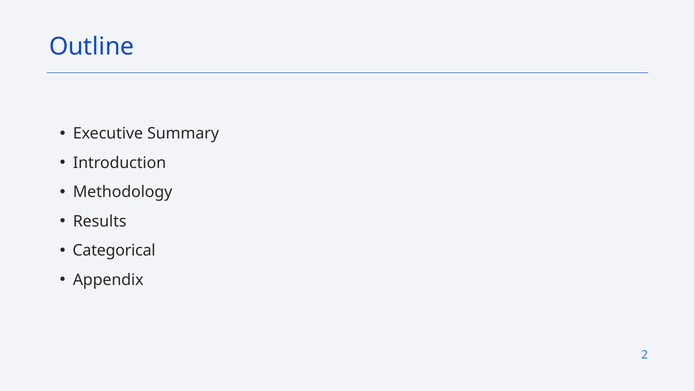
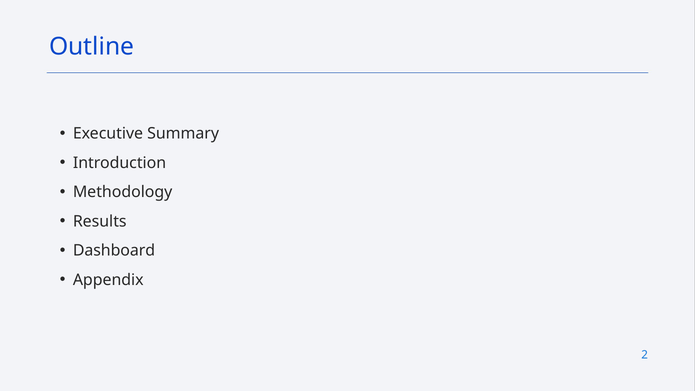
Categorical: Categorical -> Dashboard
